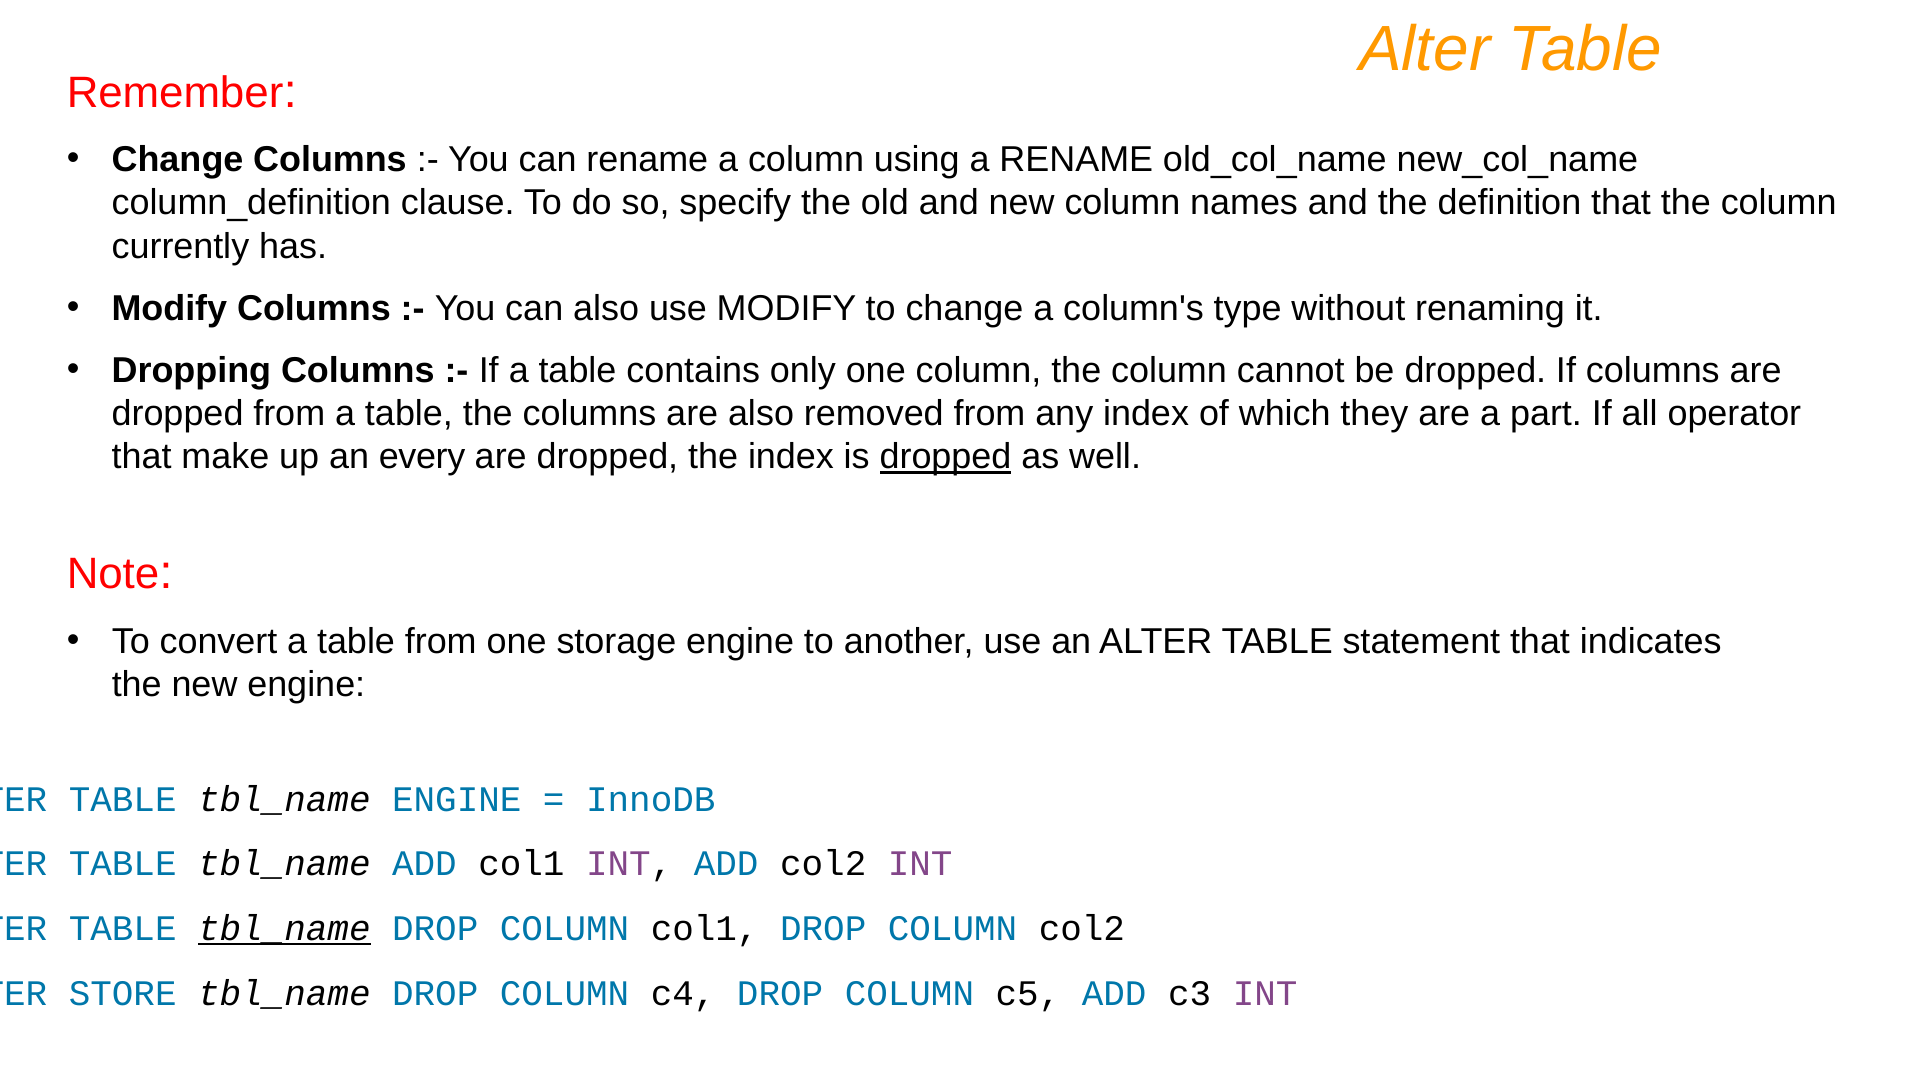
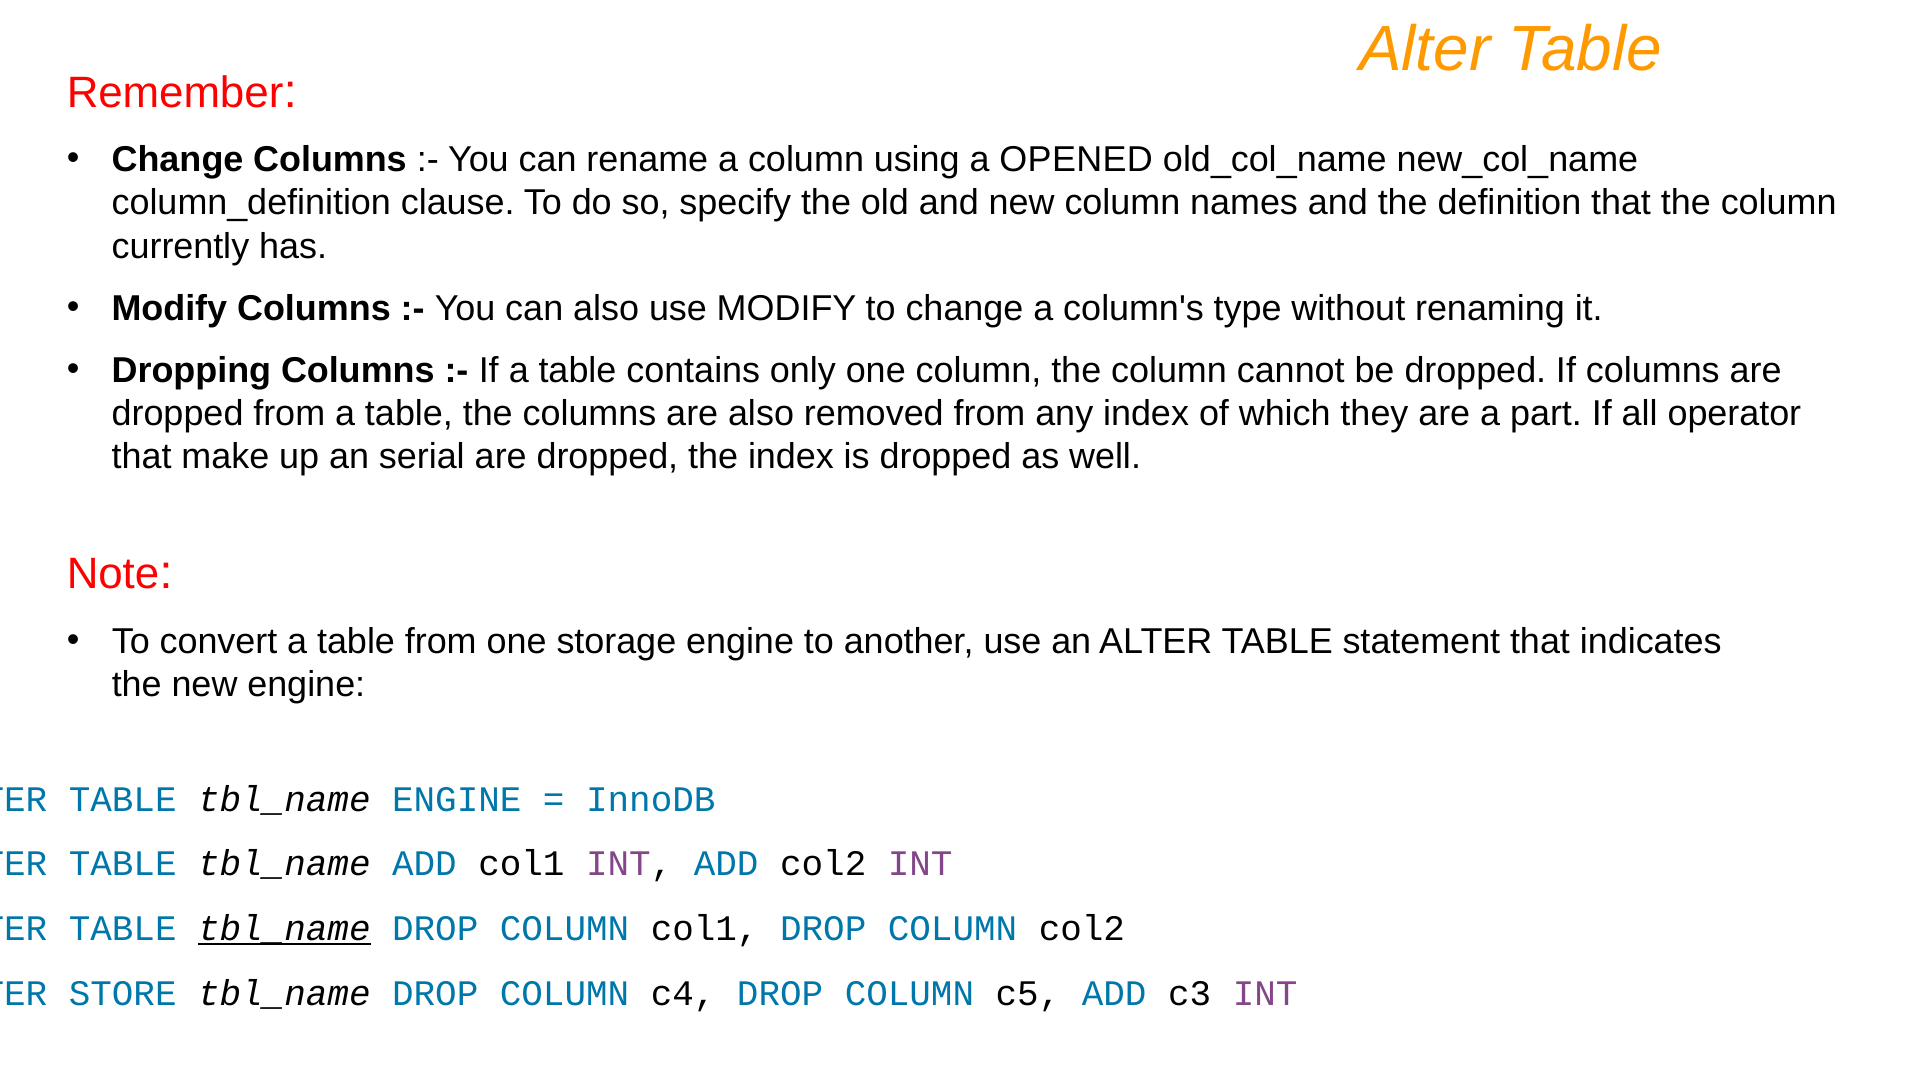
a RENAME: RENAME -> OPENED
every: every -> serial
dropped at (945, 457) underline: present -> none
